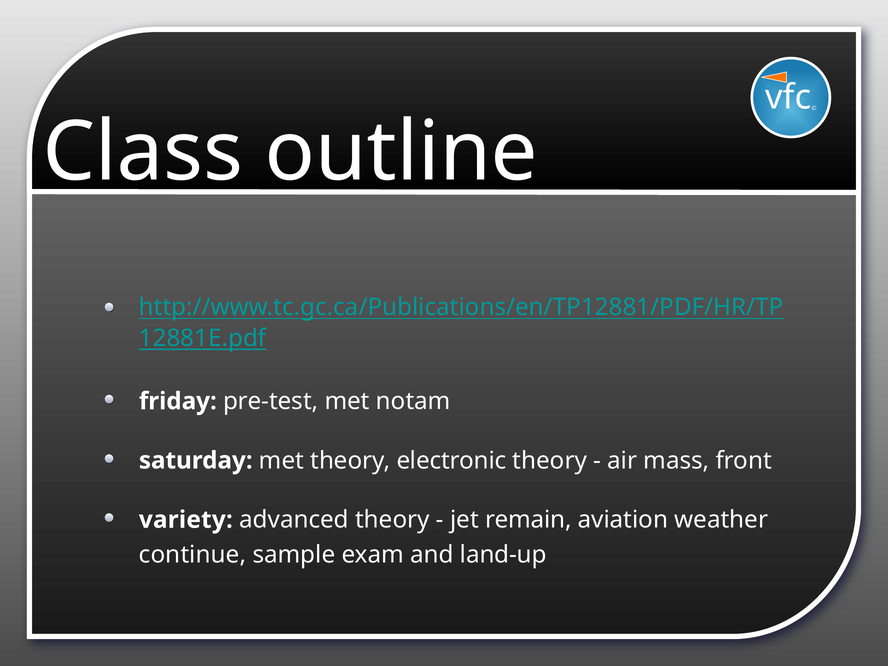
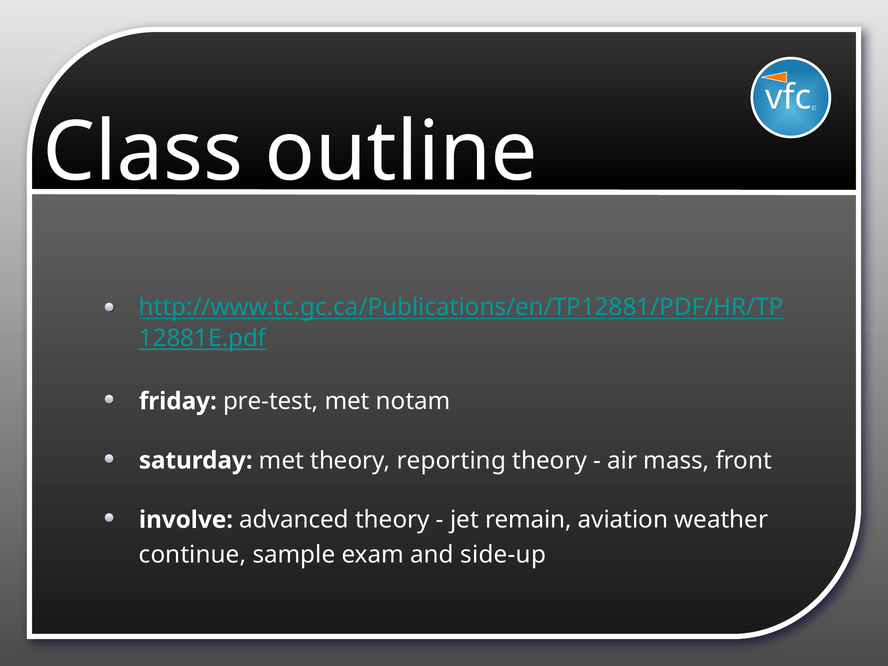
electronic: electronic -> reporting
variety: variety -> involve
land-up: land-up -> side-up
